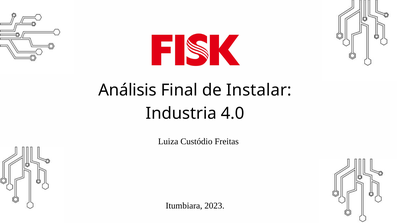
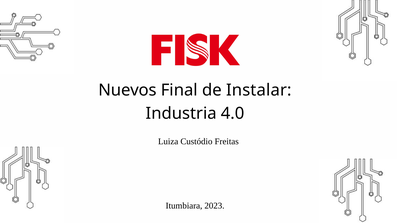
Análisis: Análisis -> Nuevos
